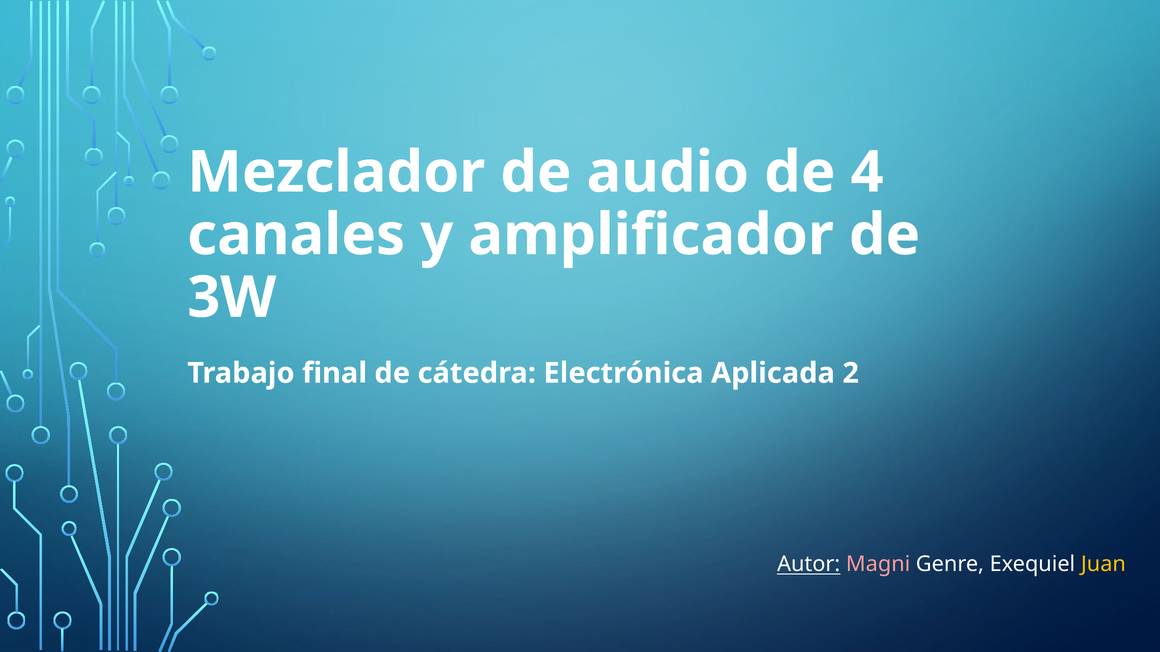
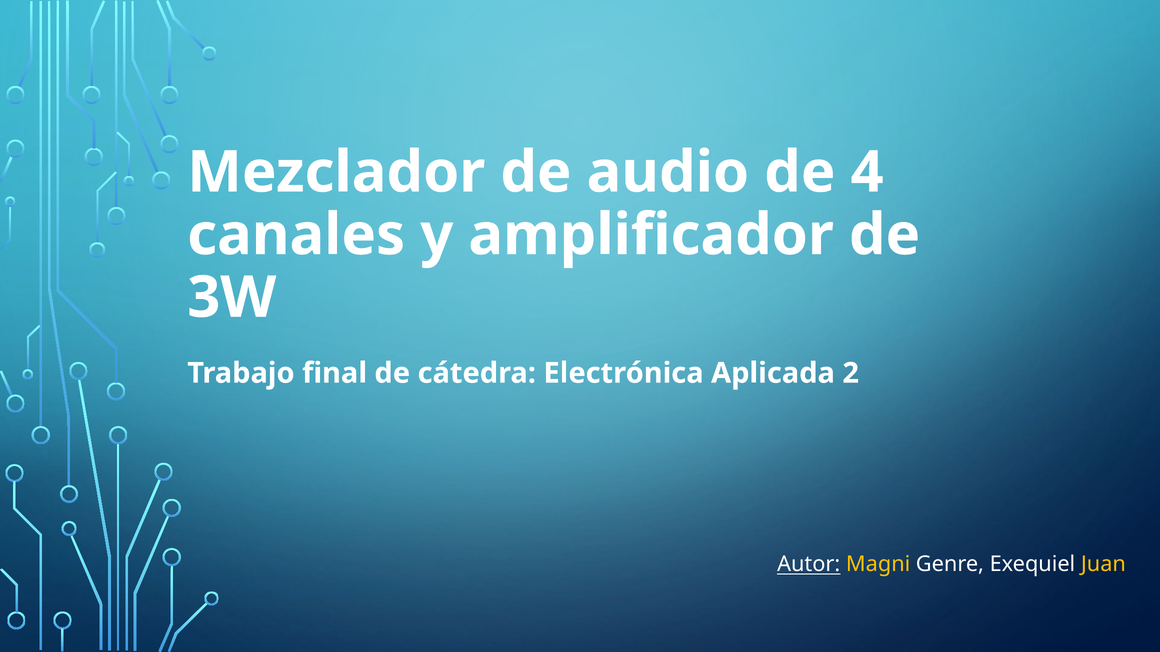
Magni colour: pink -> yellow
